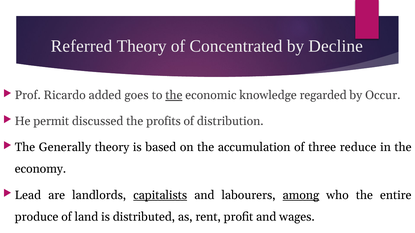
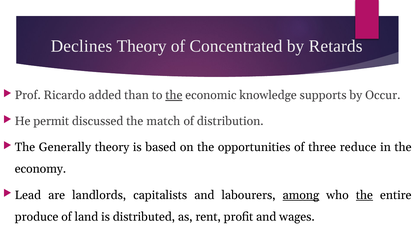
Referred: Referred -> Declines
Decline: Decline -> Retards
goes: goes -> than
regarded: regarded -> supports
profits: profits -> match
accumulation: accumulation -> opportunities
capitalists underline: present -> none
the at (364, 195) underline: none -> present
